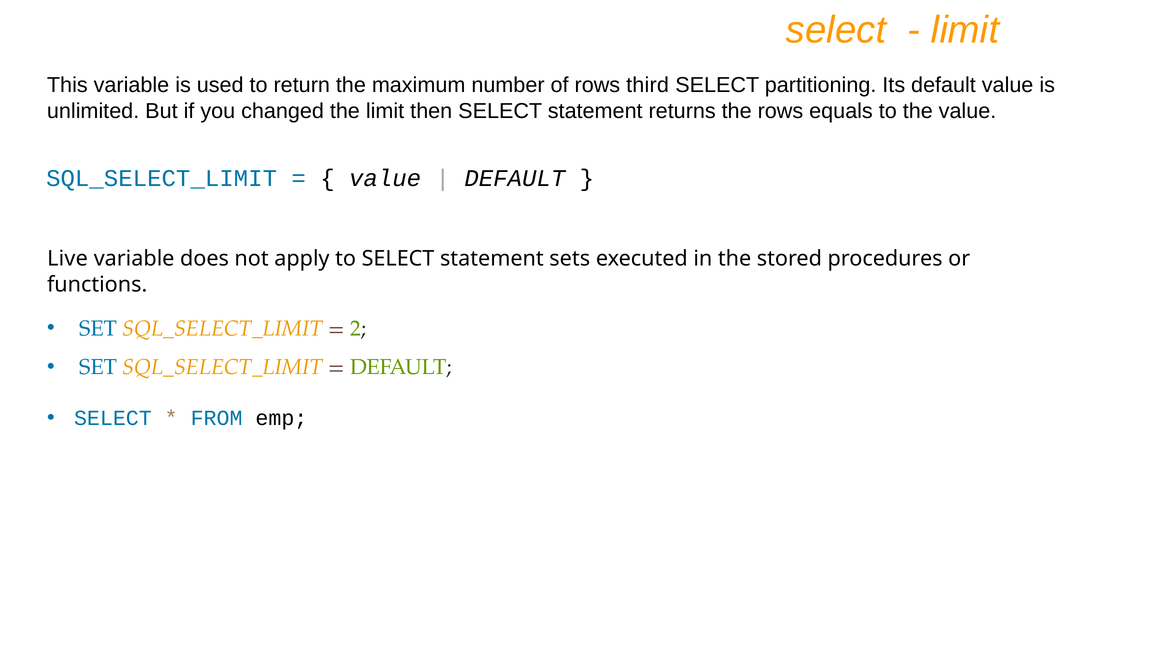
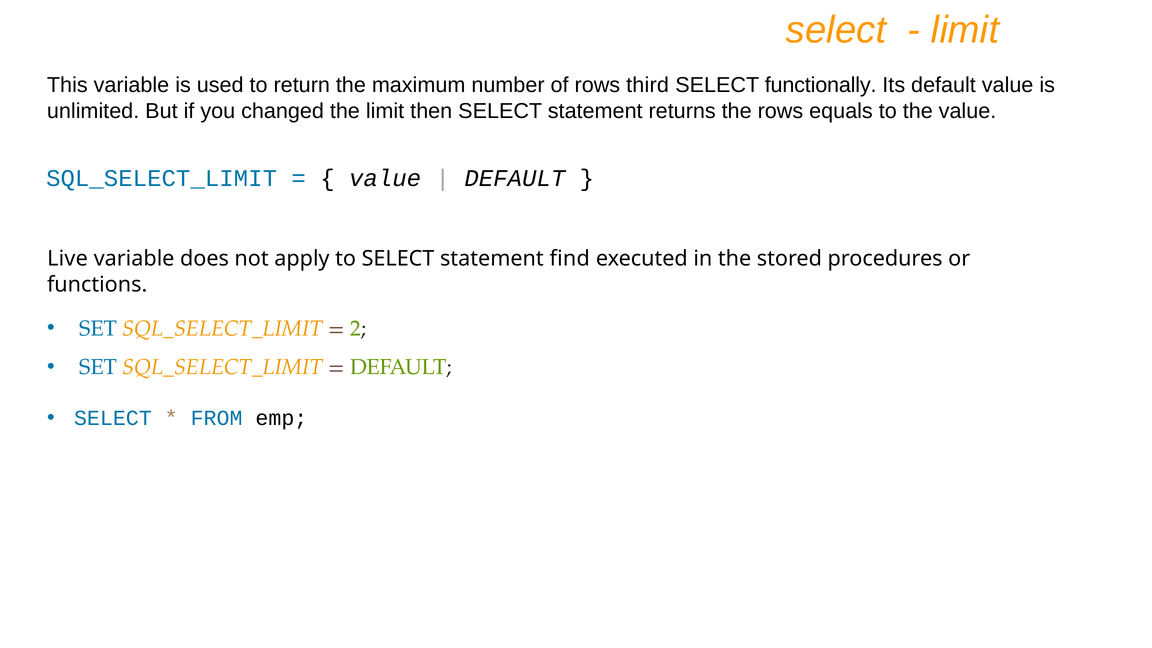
partitioning: partitioning -> functionally
sets: sets -> find
